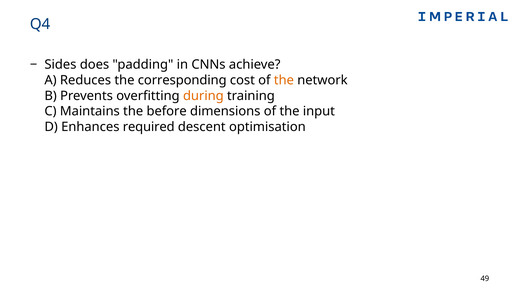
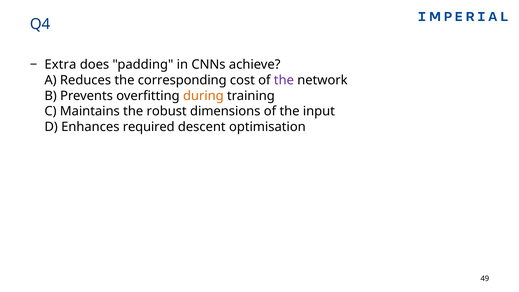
Sides: Sides -> Extra
the at (284, 80) colour: orange -> purple
before: before -> robust
